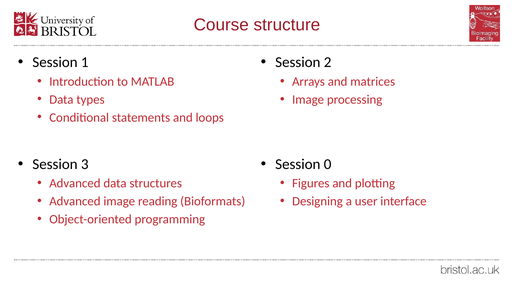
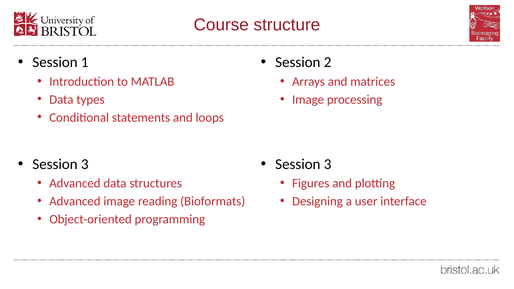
0 at (328, 164): 0 -> 3
